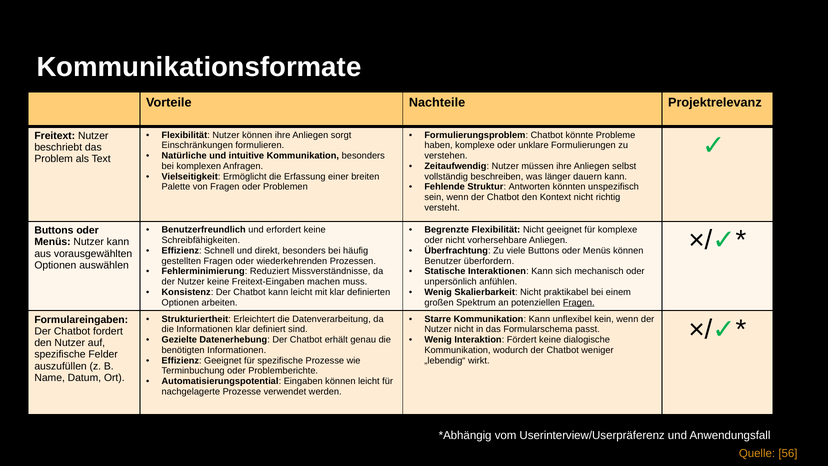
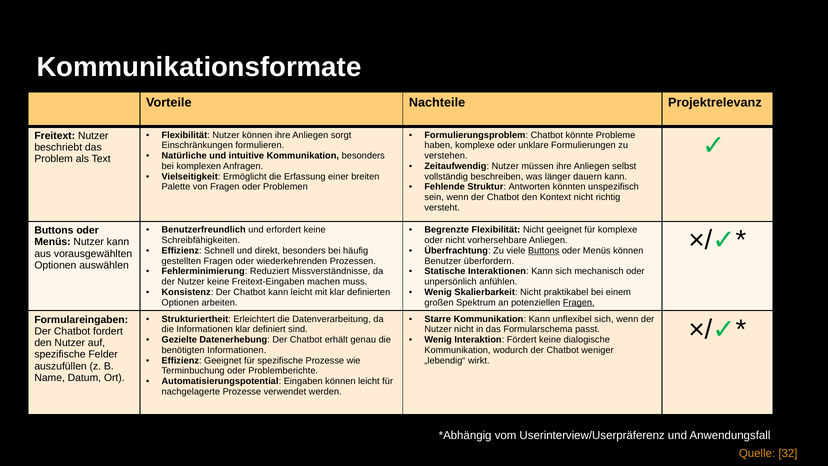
Buttons at (544, 250) underline: none -> present
unflexibel kein: kein -> sich
56: 56 -> 32
